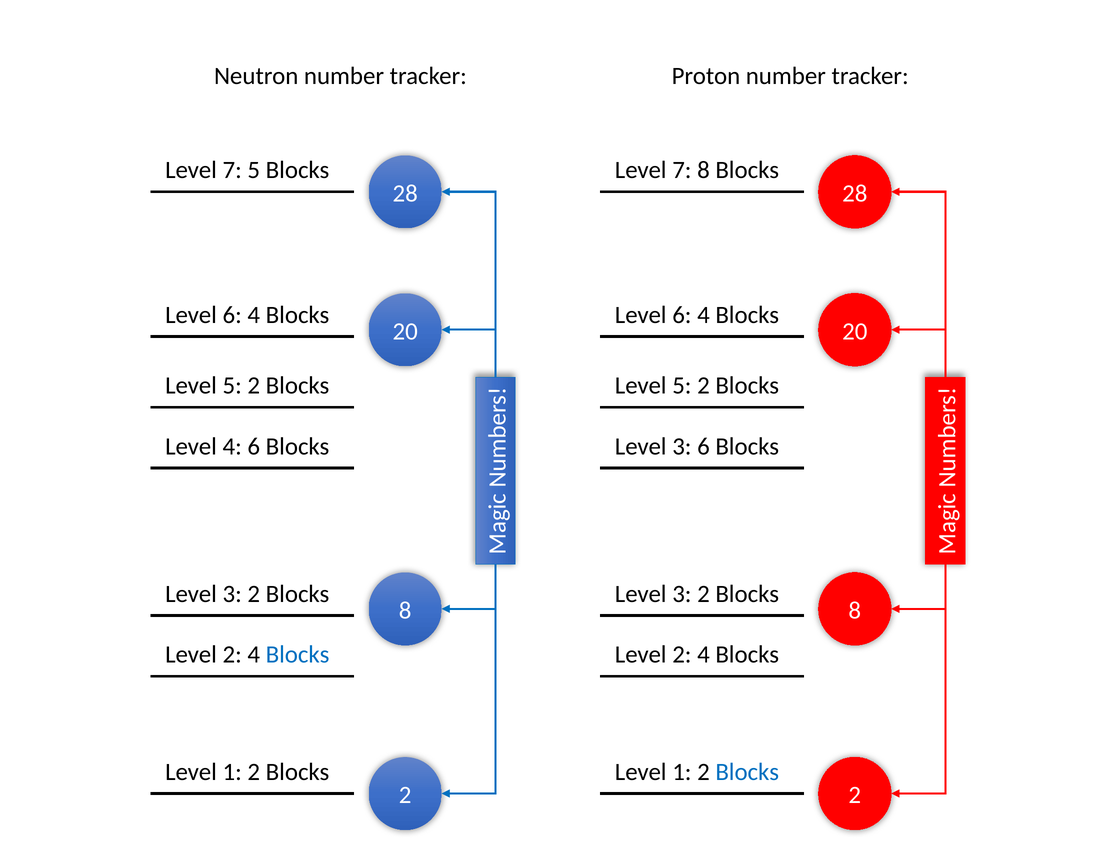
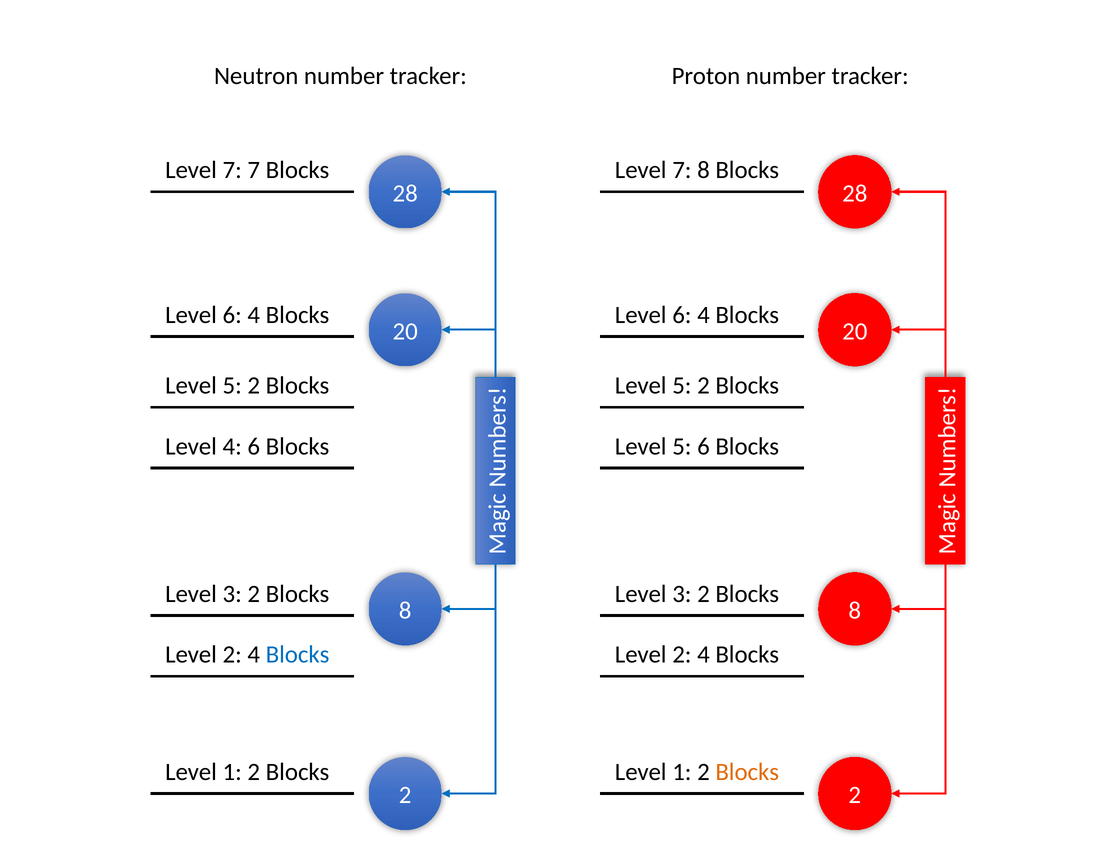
7 5: 5 -> 7
3 at (682, 446): 3 -> 5
Blocks at (747, 772) colour: blue -> orange
